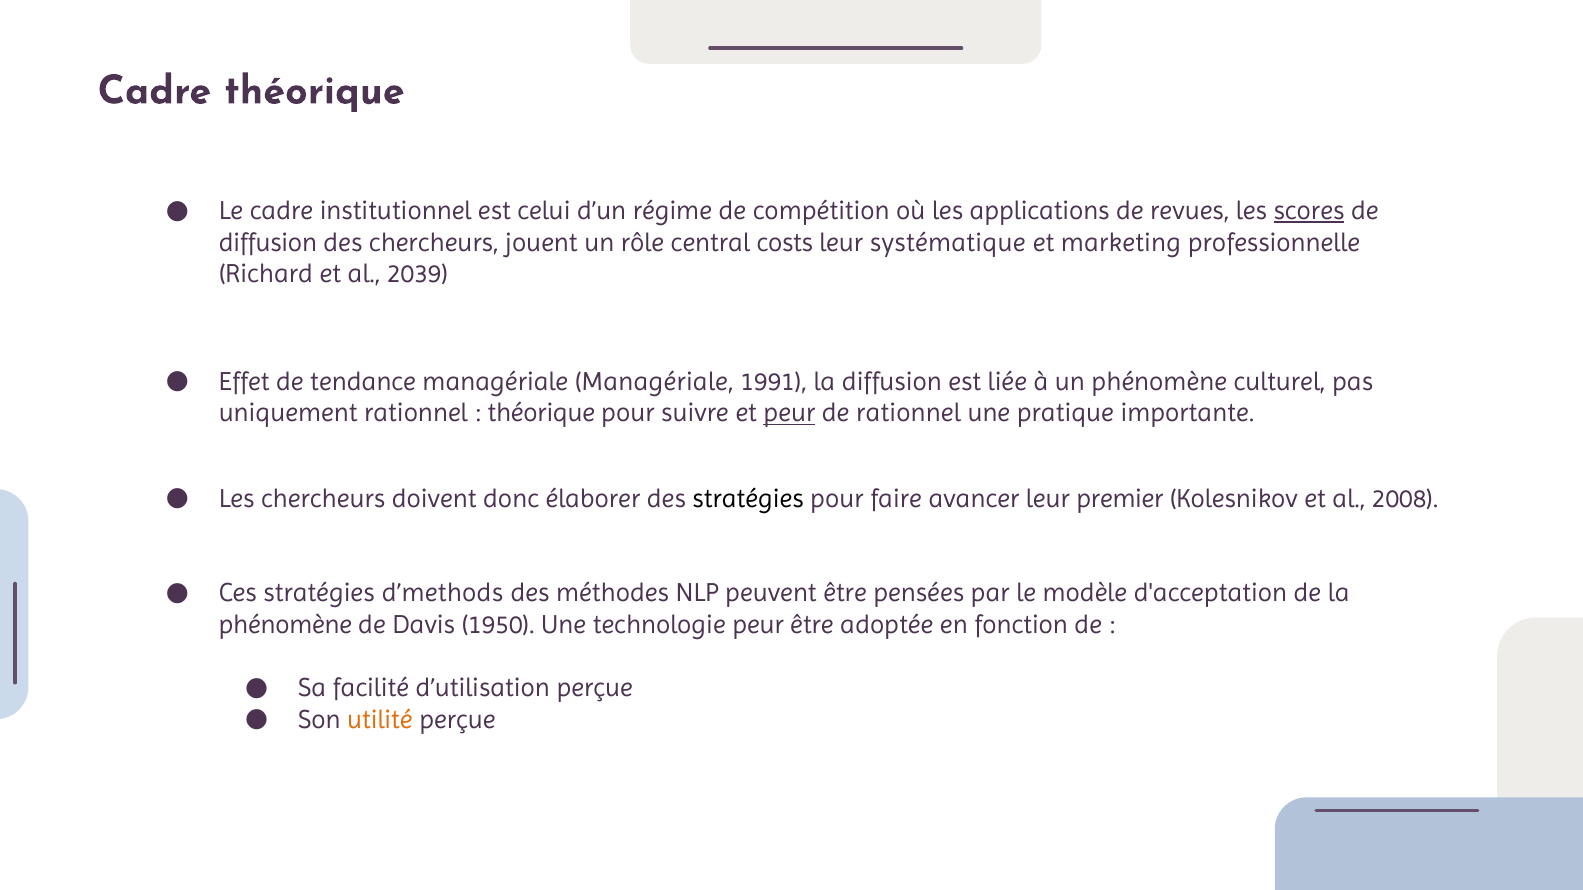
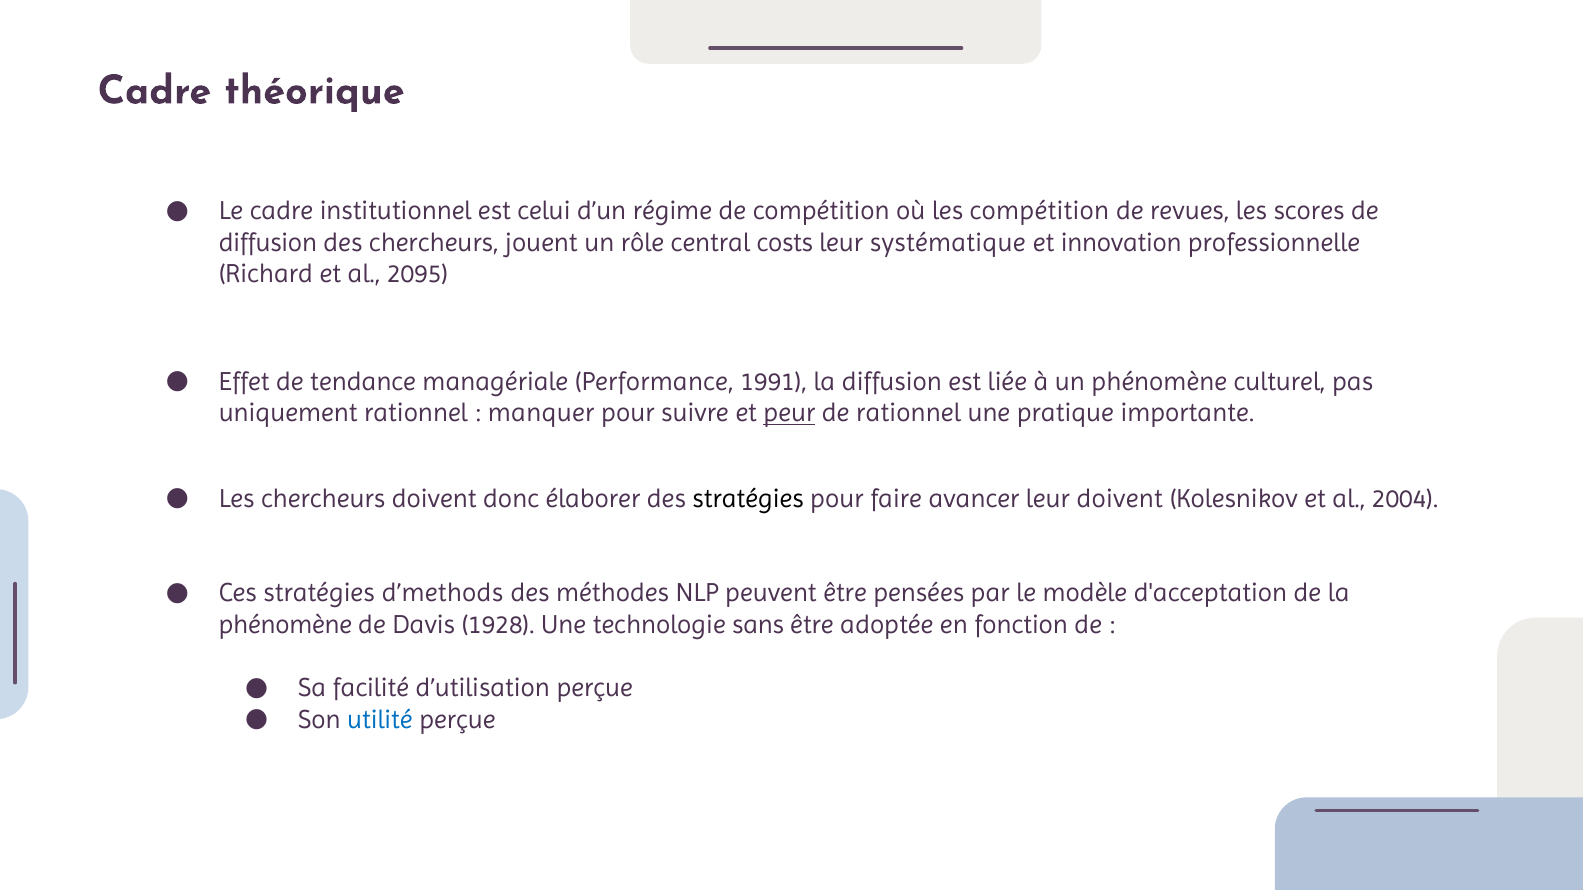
les applications: applications -> compétition
scores underline: present -> none
marketing: marketing -> innovation
2039: 2039 -> 2095
managériale Managériale: Managériale -> Performance
théorique at (541, 413): théorique -> manquer
leur premier: premier -> doivent
2008: 2008 -> 2004
1950: 1950 -> 1928
technologie peur: peur -> sans
utilité colour: orange -> blue
